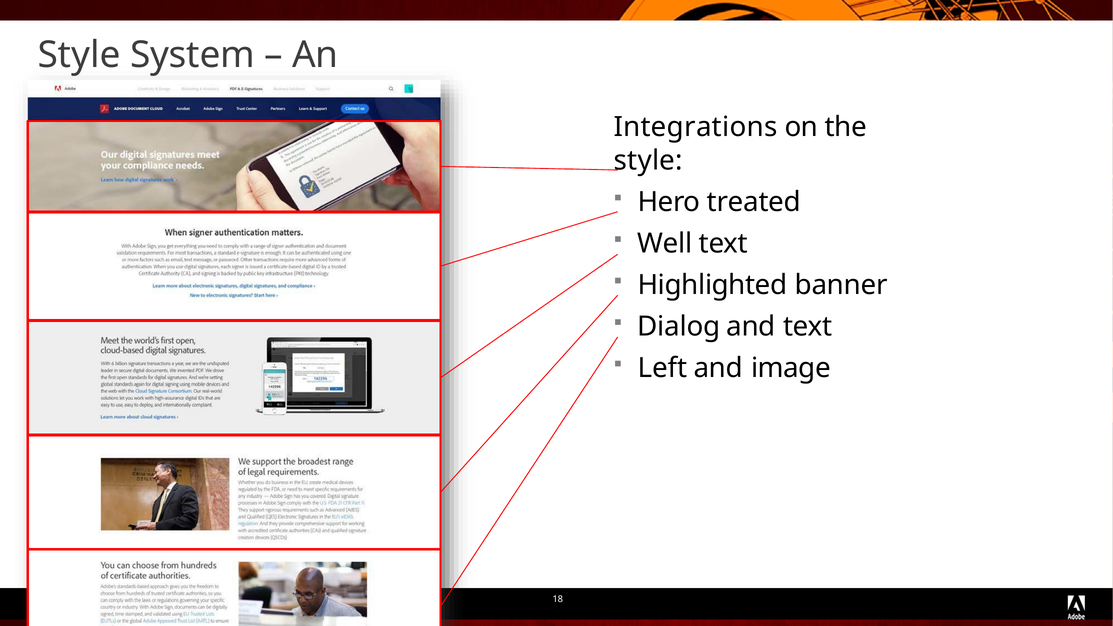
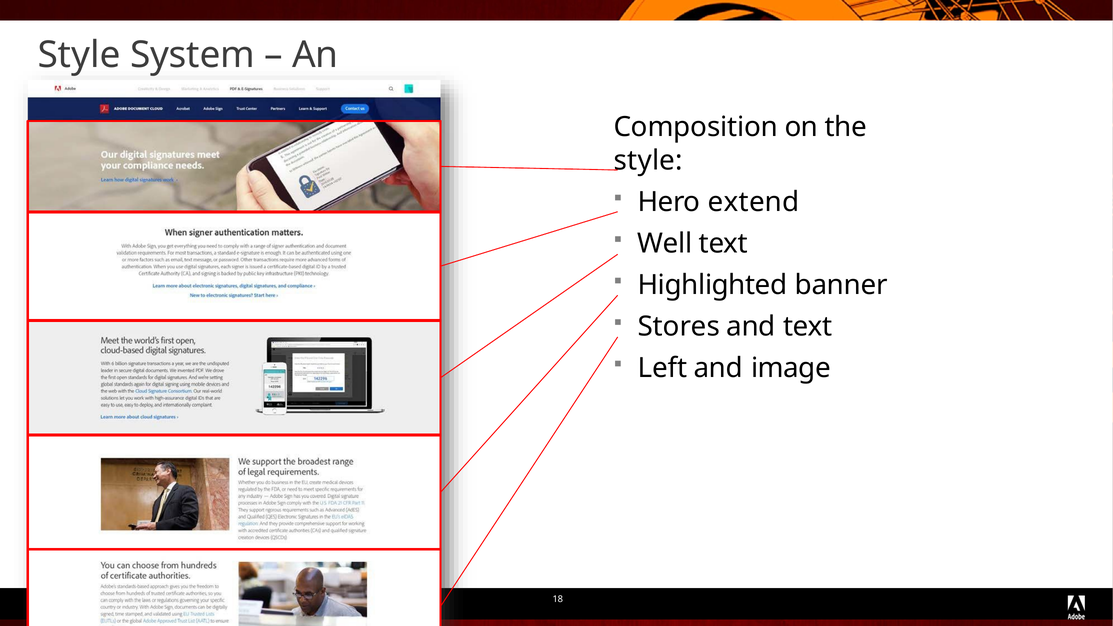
Integrations: Integrations -> Composition
treated: treated -> extend
Dialog: Dialog -> Stores
